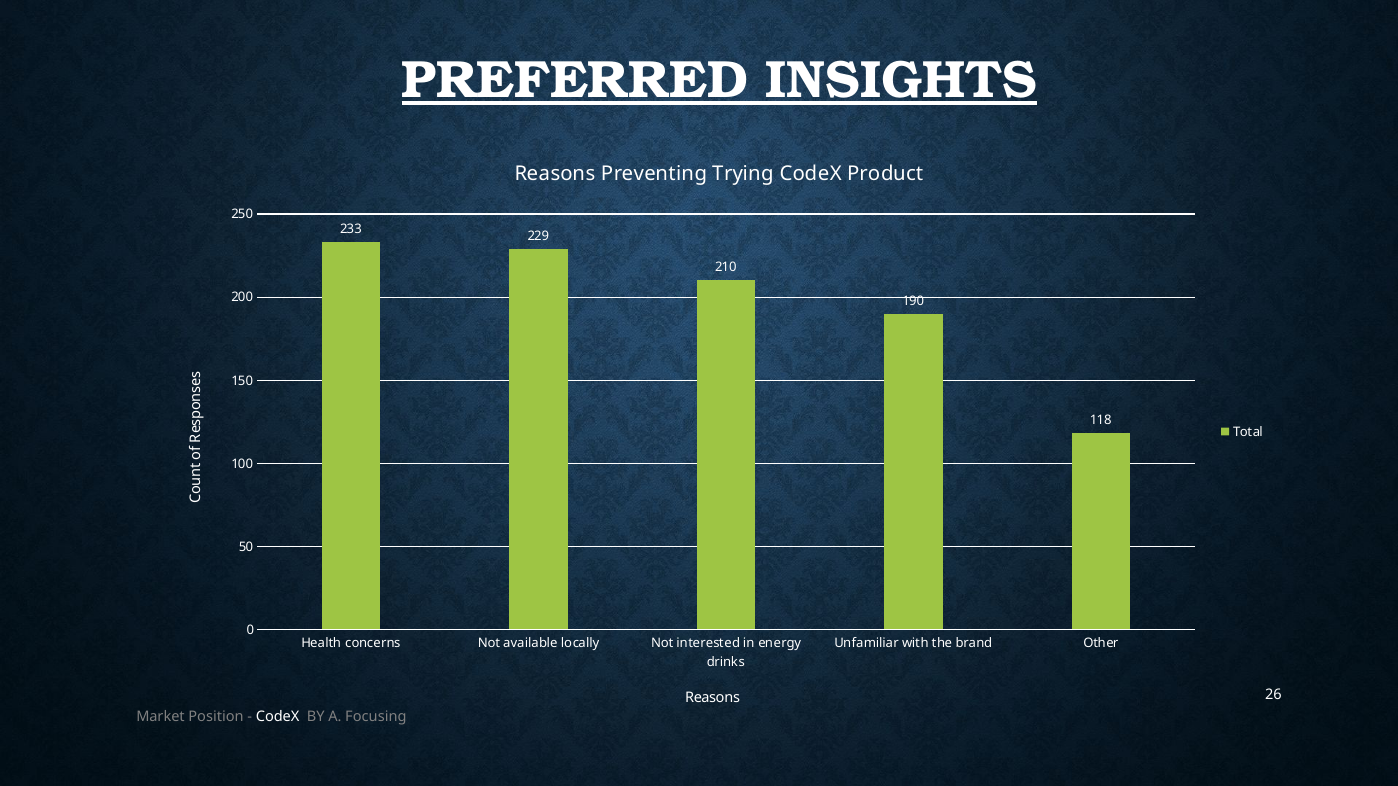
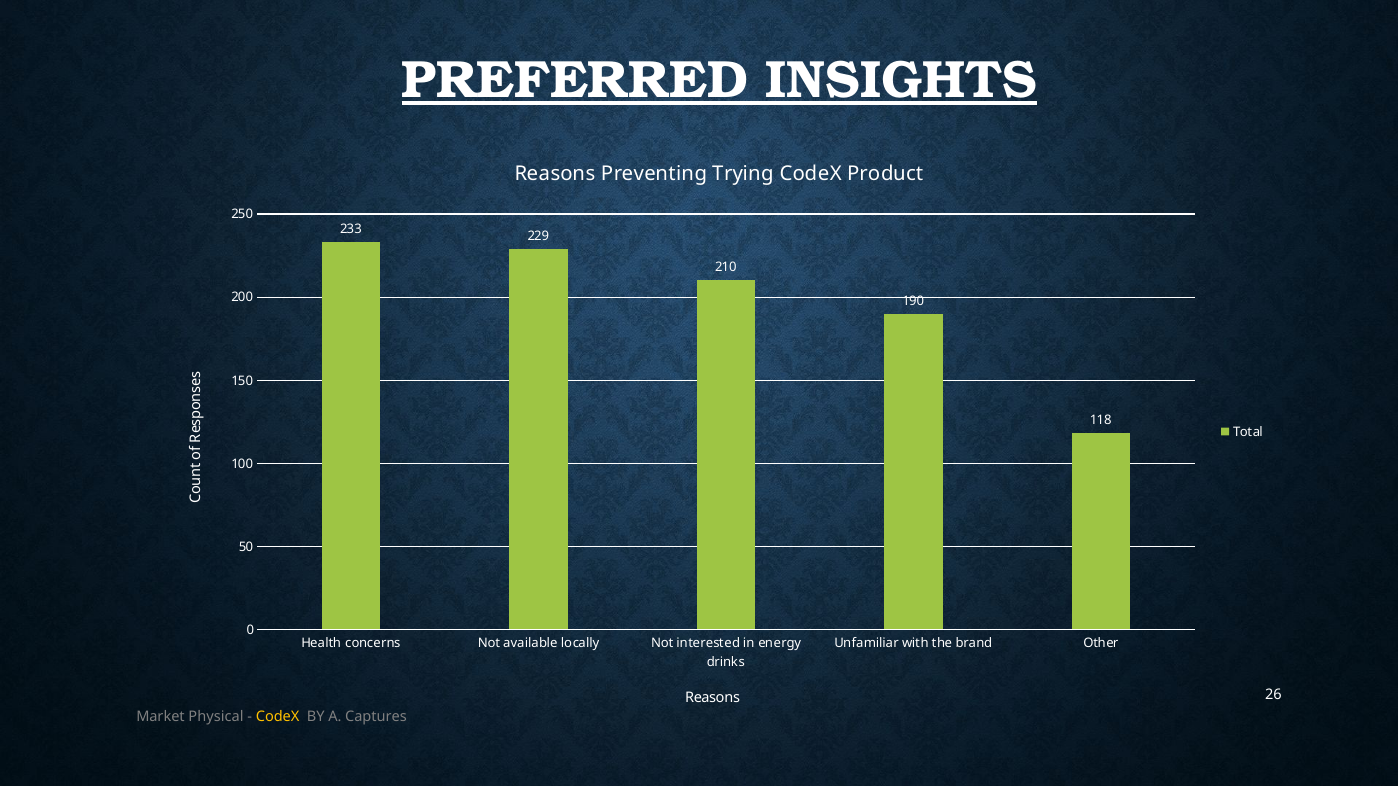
Position: Position -> Physical
CodeX at (278, 717) colour: white -> yellow
Focusing: Focusing -> Captures
